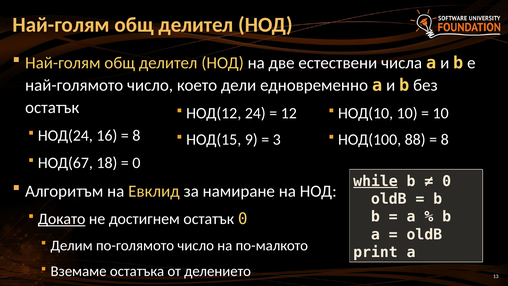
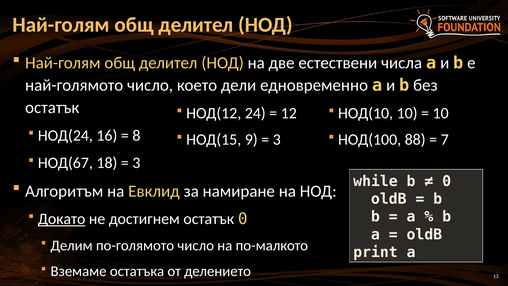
8 at (445, 139): 8 -> 7
0 at (136, 163): 0 -> 3
while underline: present -> none
